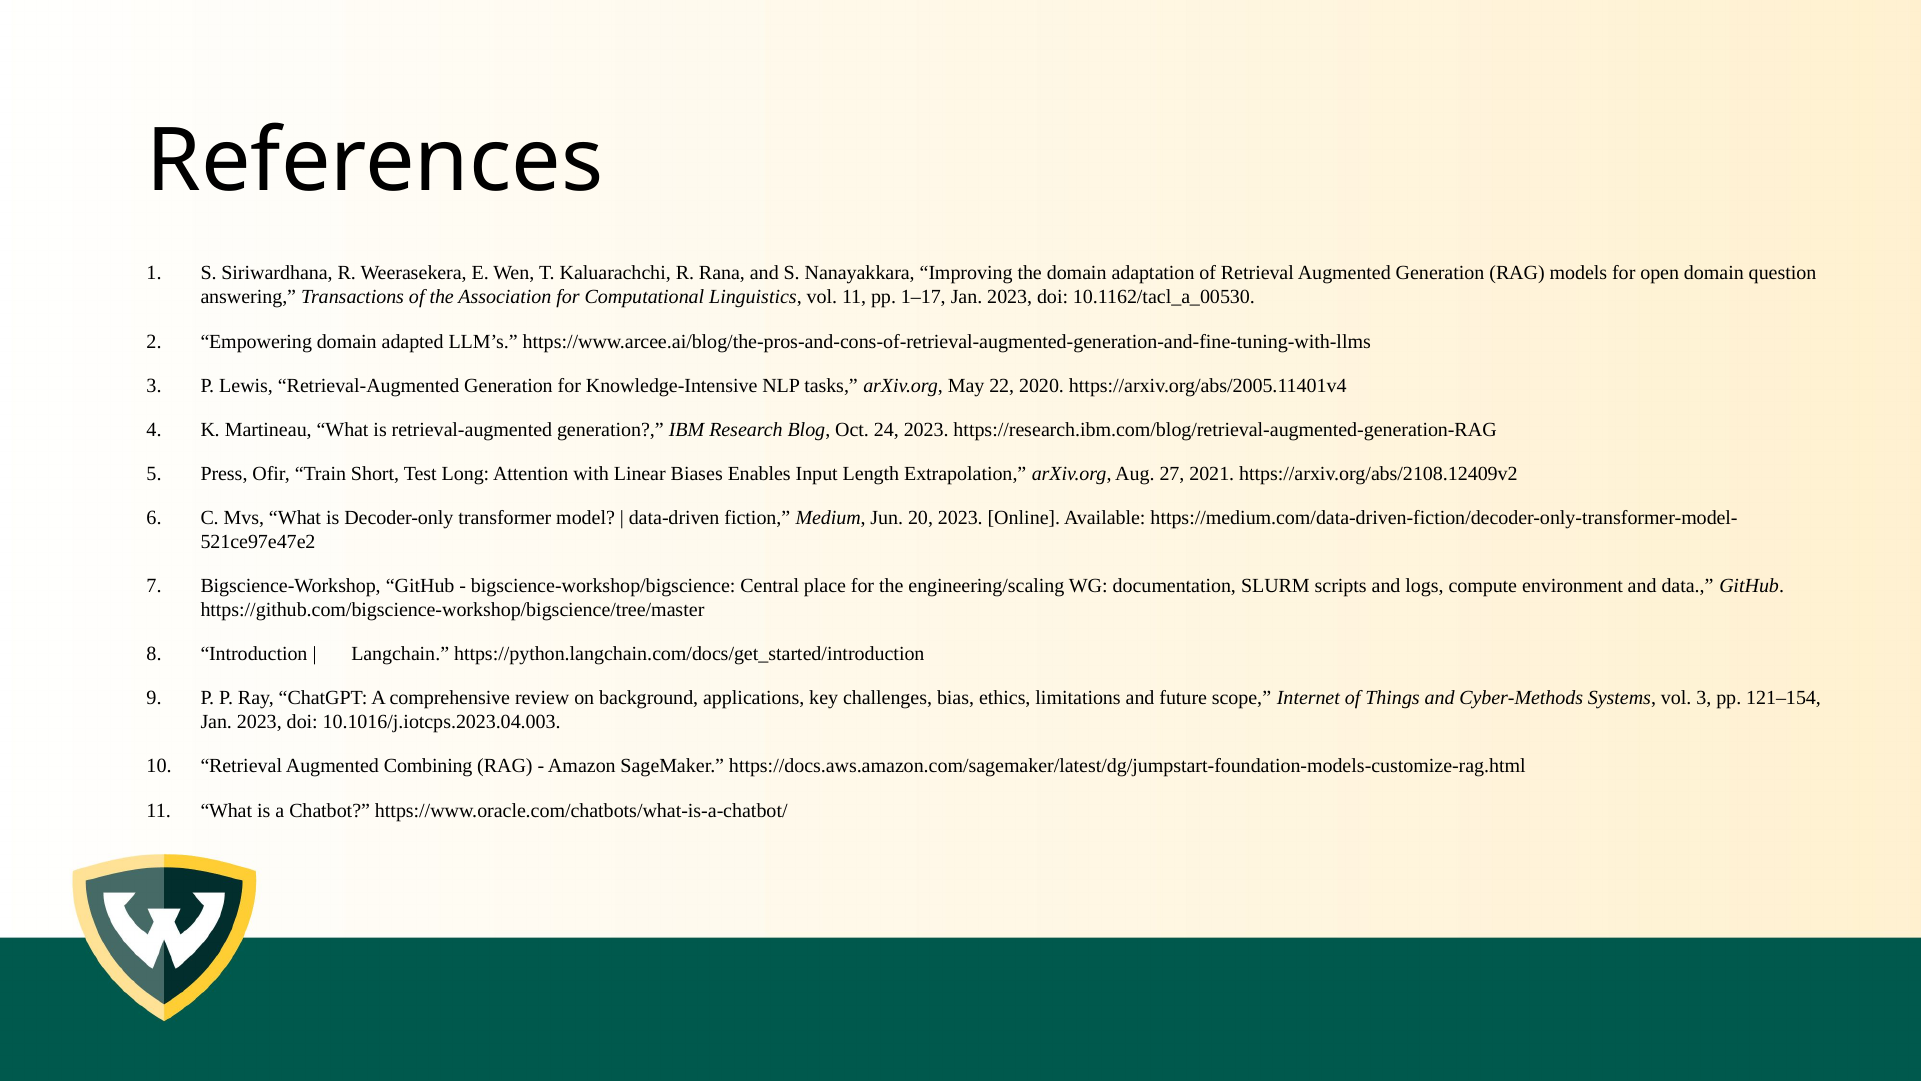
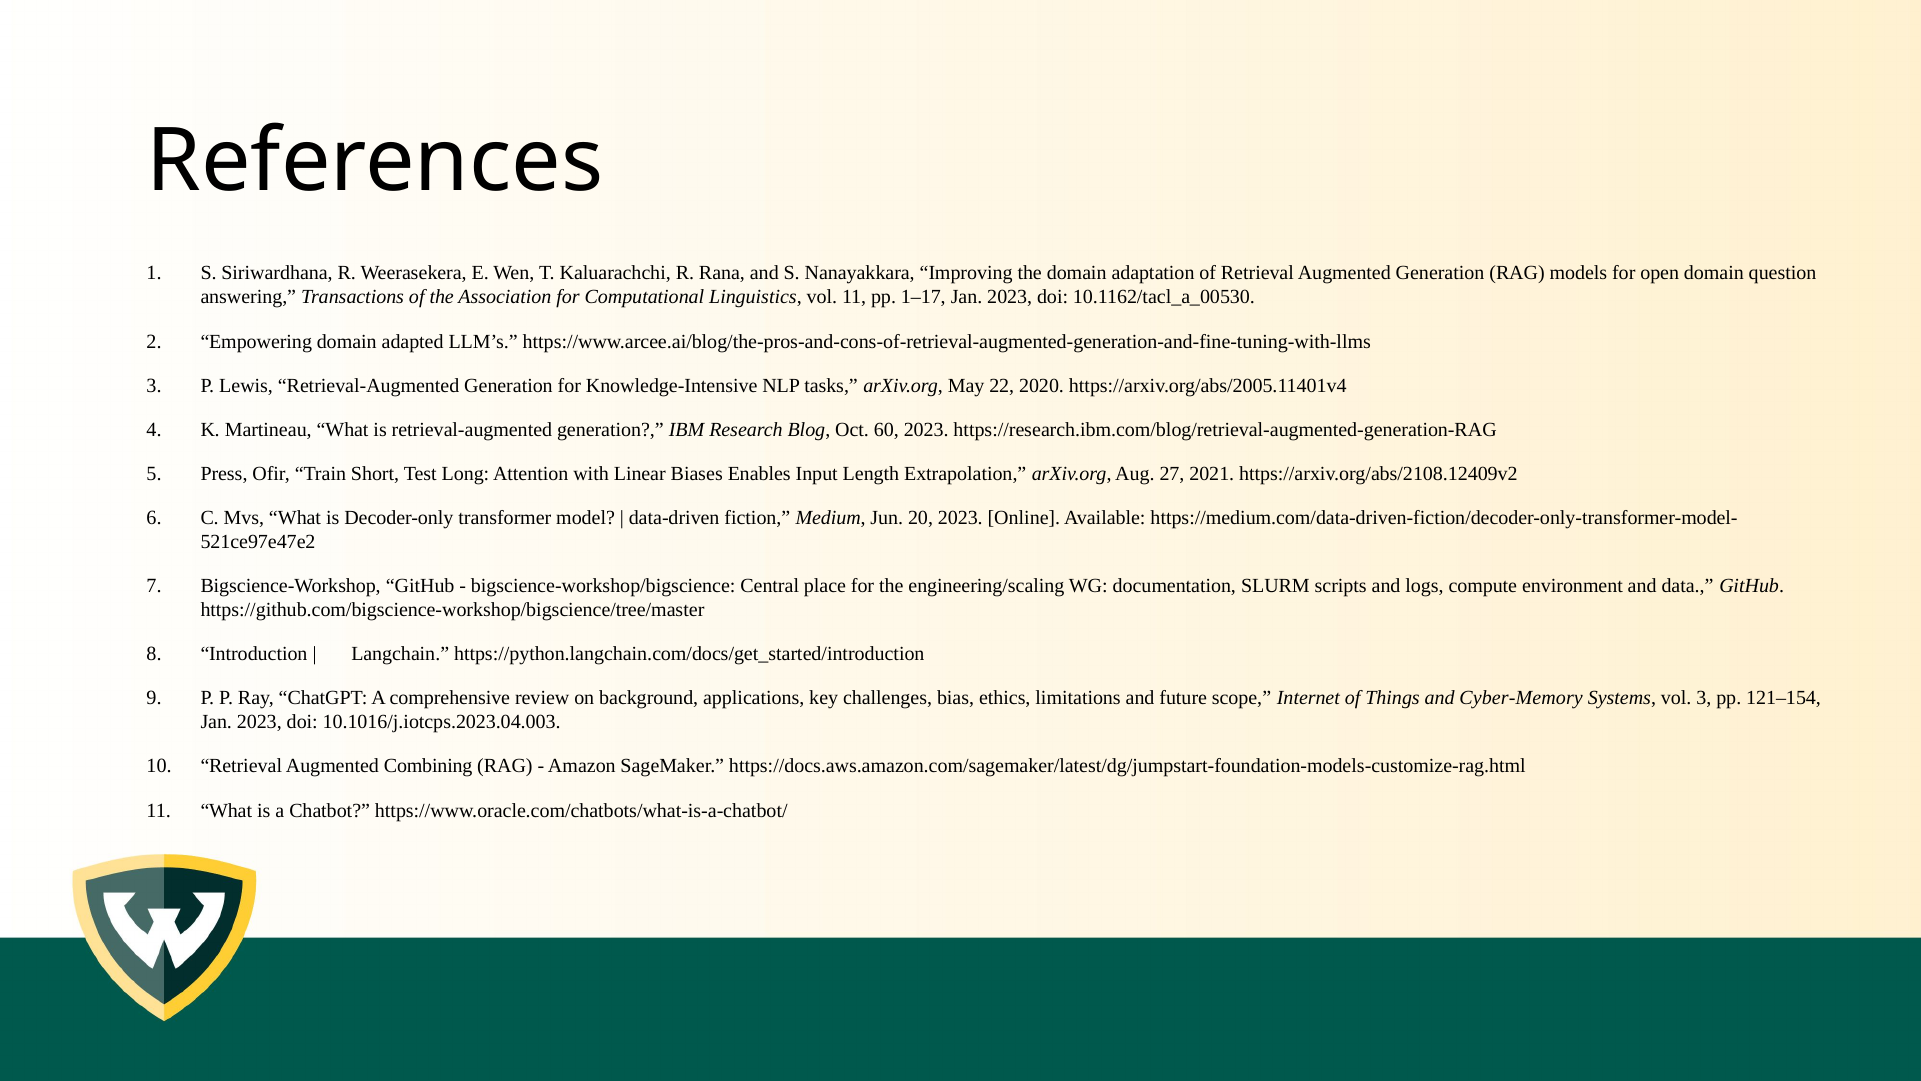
24: 24 -> 60
Cyber-Methods: Cyber-Methods -> Cyber-Memory
